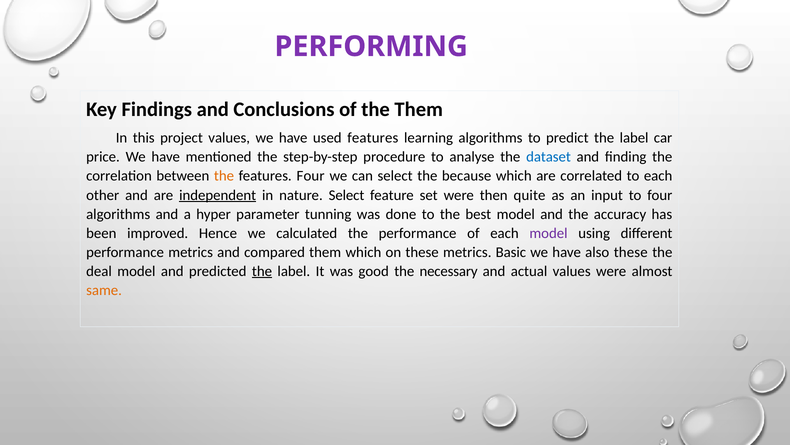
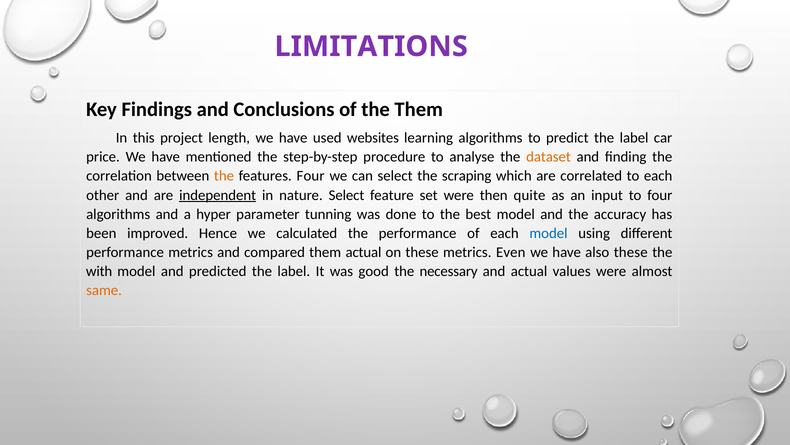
PERFORMING: PERFORMING -> LIMITATIONS
project values: values -> length
used features: features -> websites
dataset colour: blue -> orange
because: because -> scraping
model at (549, 233) colour: purple -> blue
them which: which -> actual
Basic: Basic -> Even
deal: deal -> with
the at (262, 271) underline: present -> none
